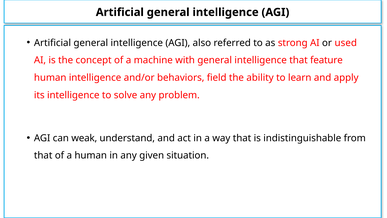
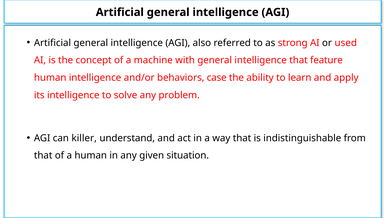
field: field -> case
weak: weak -> killer
